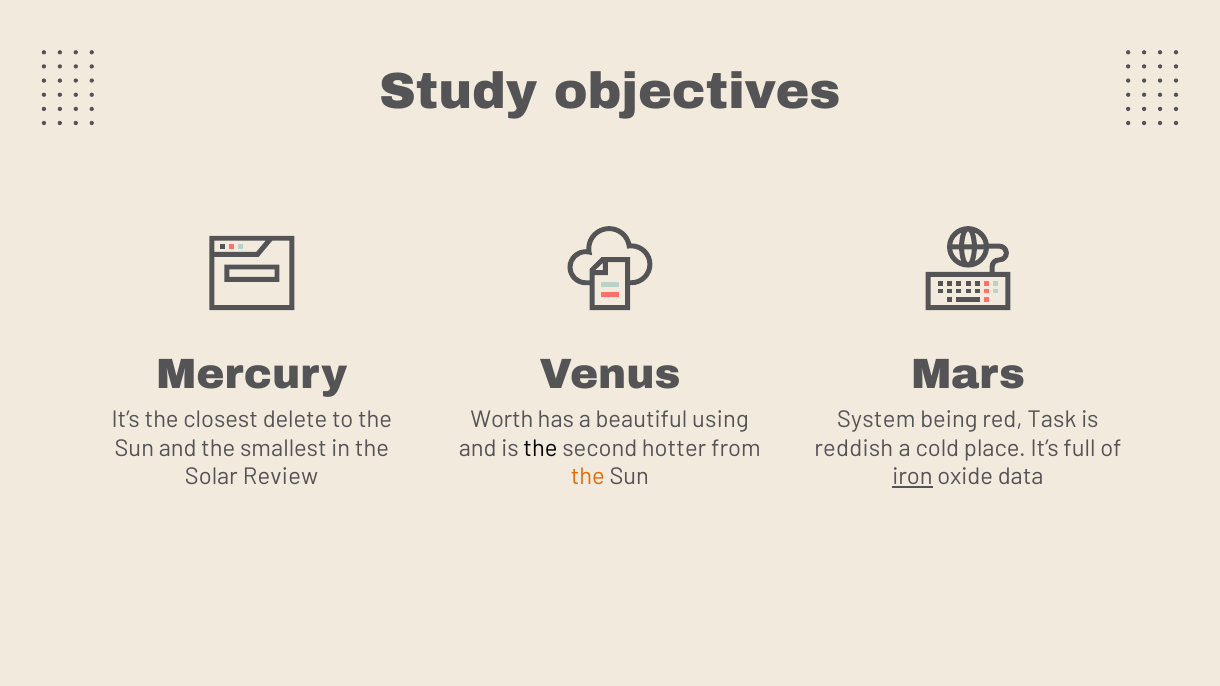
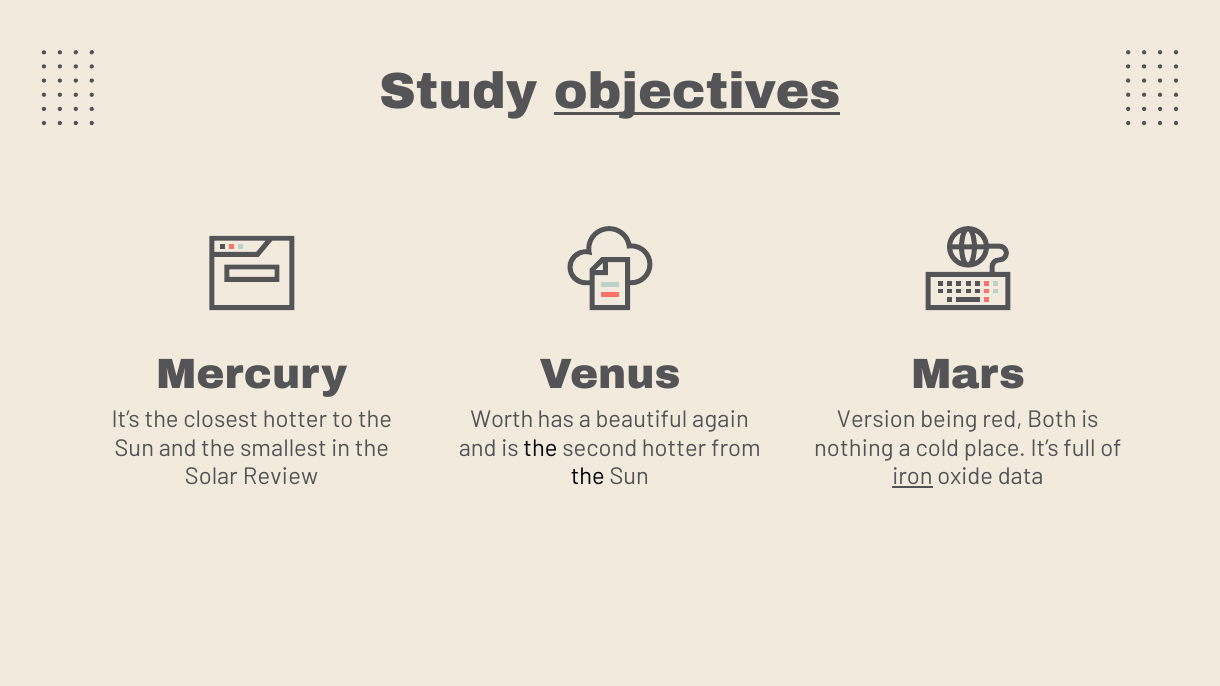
objectives underline: none -> present
closest delete: delete -> hotter
using: using -> again
System: System -> Version
Task: Task -> Both
reddish: reddish -> nothing
the at (588, 477) colour: orange -> black
